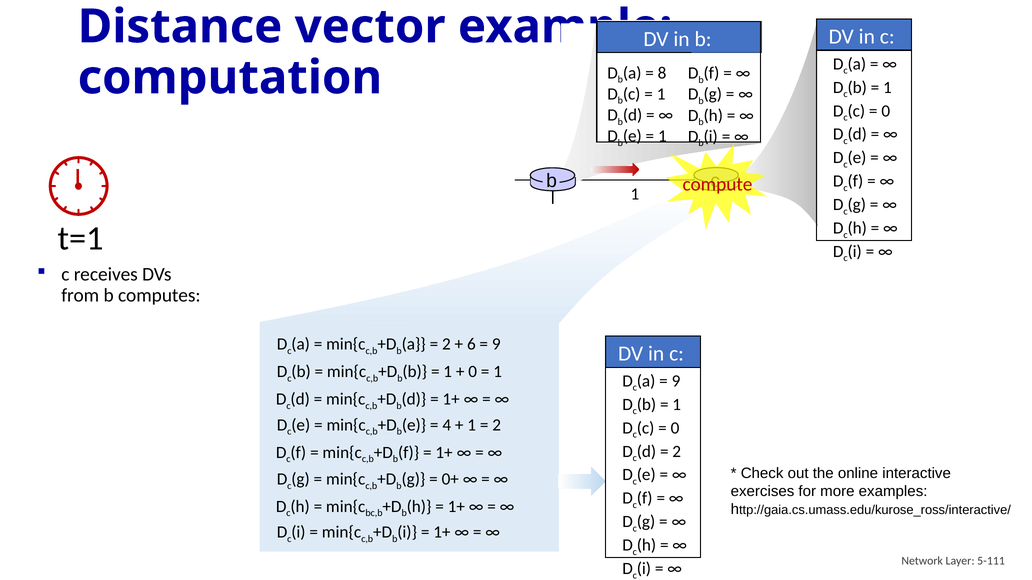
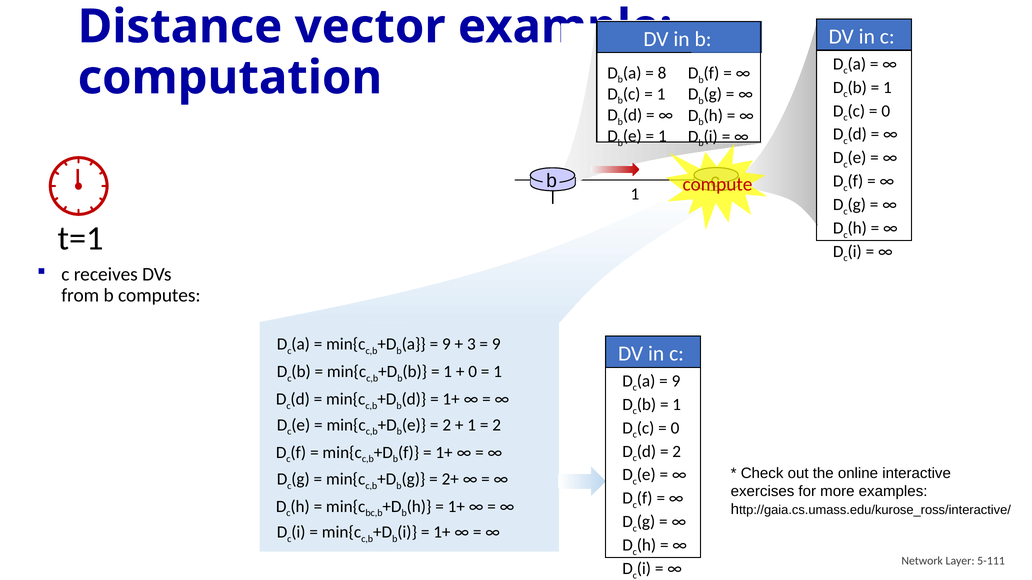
2 at (446, 345): 2 -> 9
6: 6 -> 3
4 at (447, 425): 4 -> 2
0+: 0+ -> 2+
